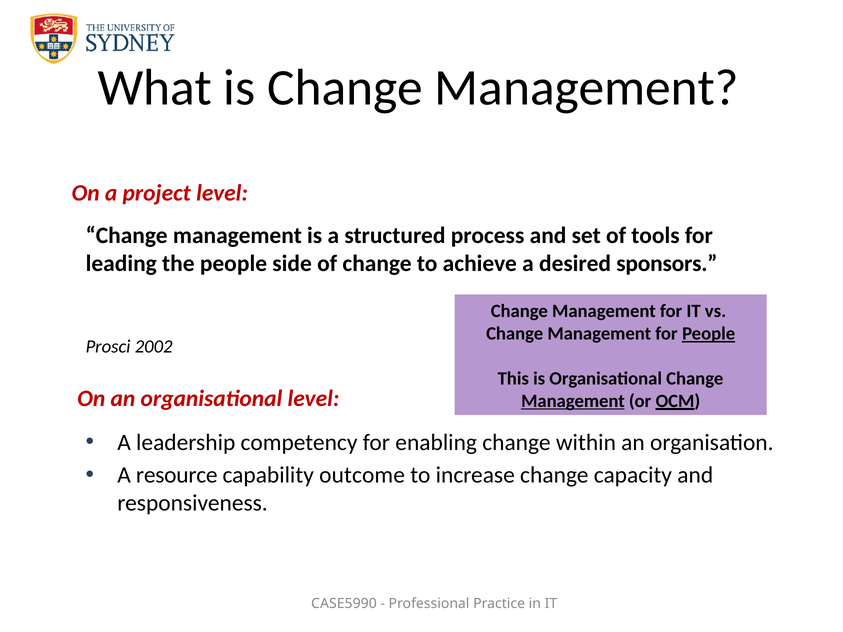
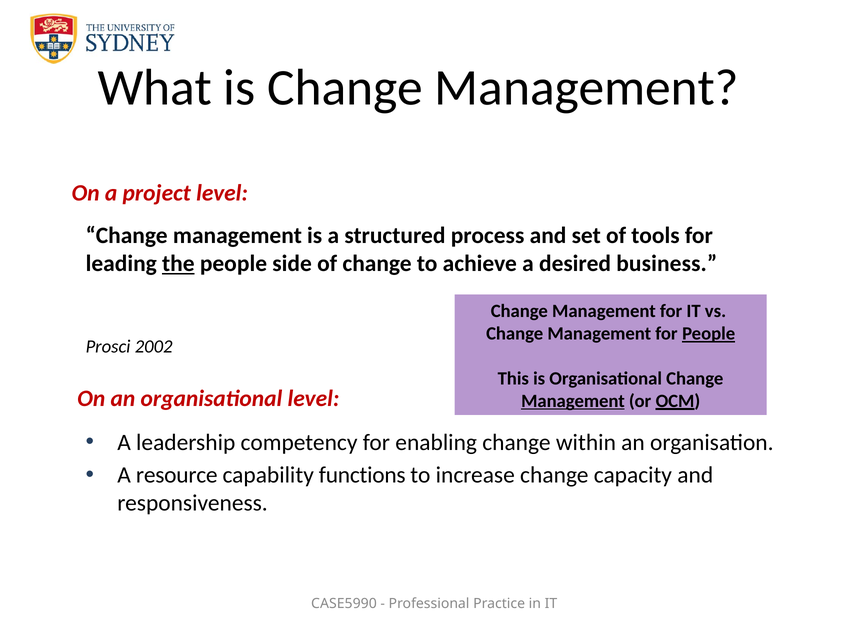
the underline: none -> present
sponsors: sponsors -> business
outcome: outcome -> functions
